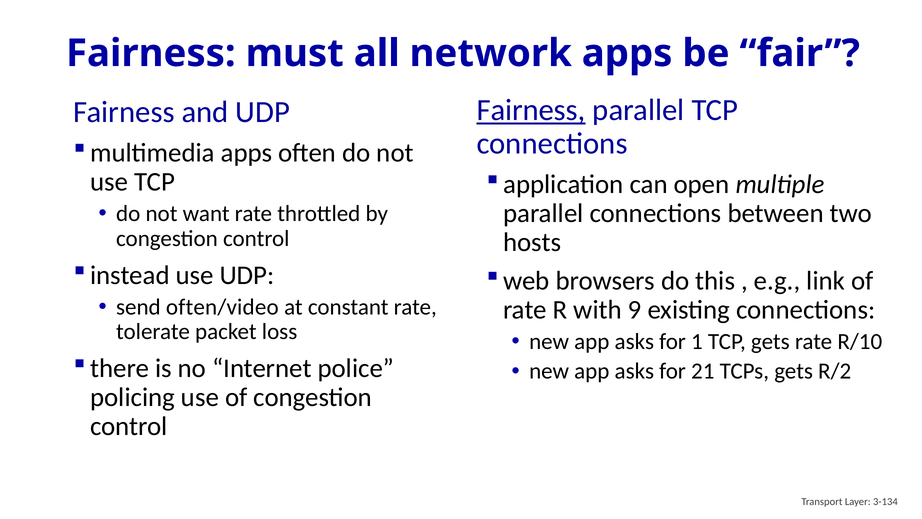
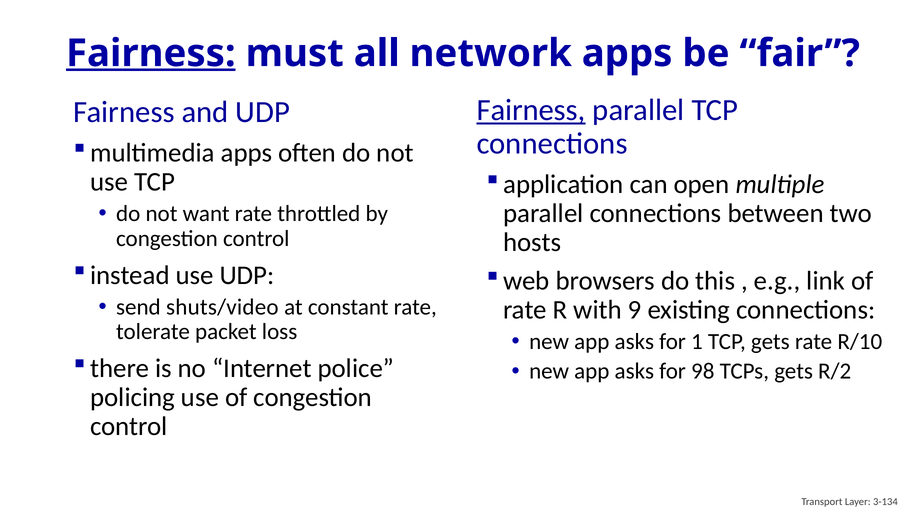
Fairness at (151, 53) underline: none -> present
often/video: often/video -> shuts/video
21: 21 -> 98
